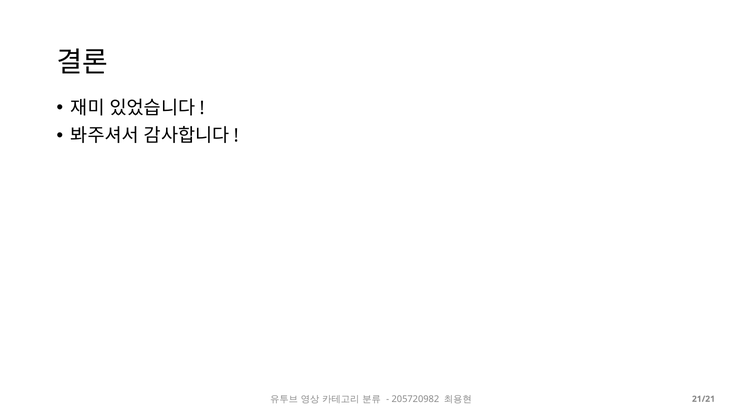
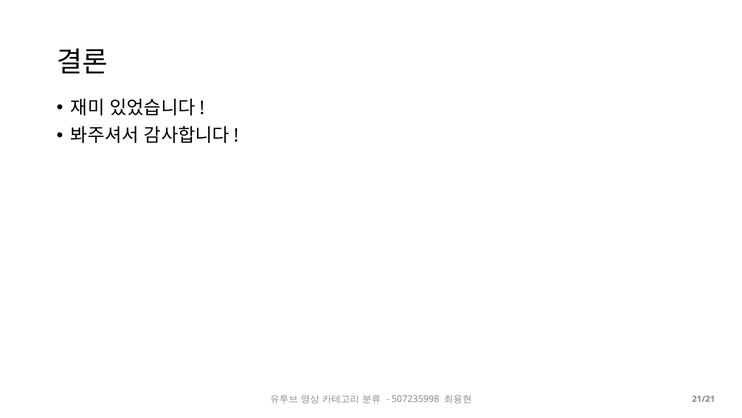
205720982: 205720982 -> 507235998
